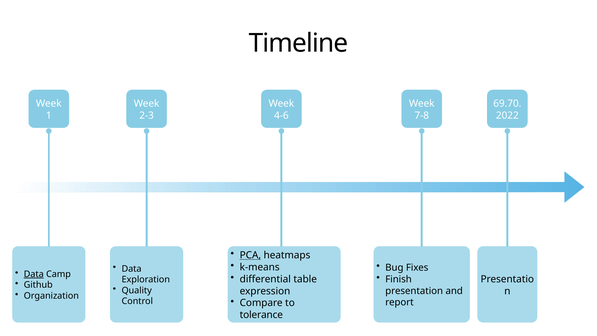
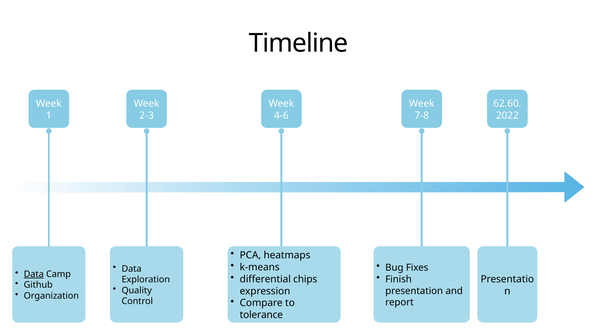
69.70: 69.70 -> 62.60
PCA underline: present -> none
table: table -> chips
